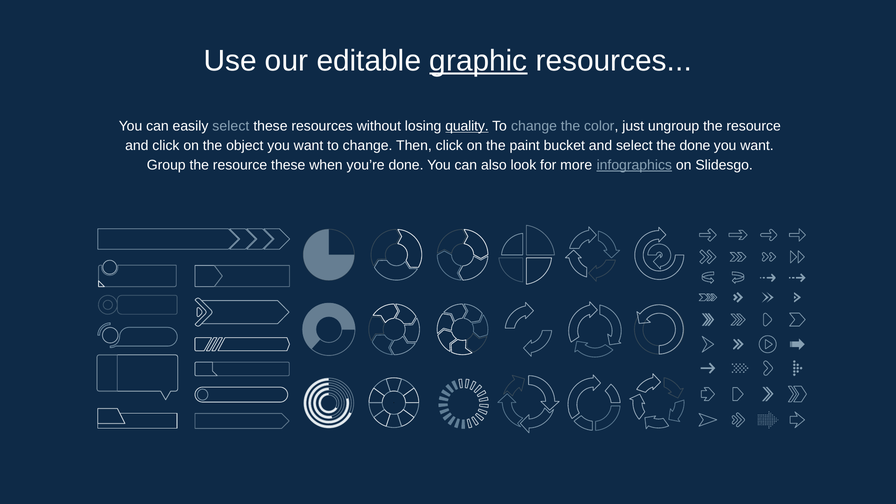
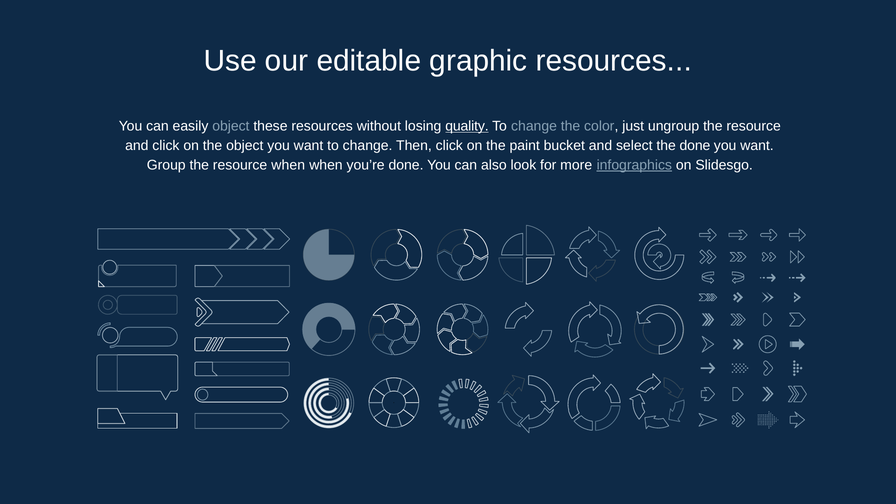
graphic underline: present -> none
easily select: select -> object
resource these: these -> when
